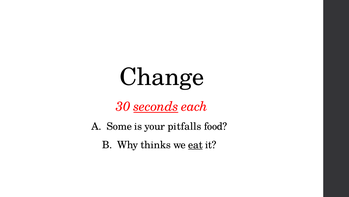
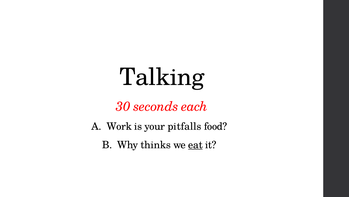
Change: Change -> Talking
seconds underline: present -> none
Some: Some -> Work
